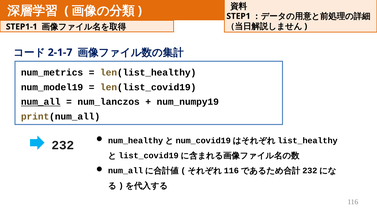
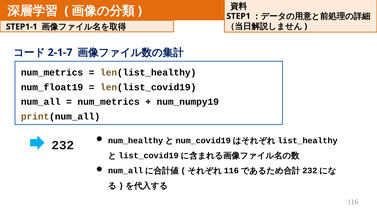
num_model19: num_model19 -> num_float19
num_all underline: present -> none
num_lanczos at (109, 102): num_lanczos -> num_metrics
